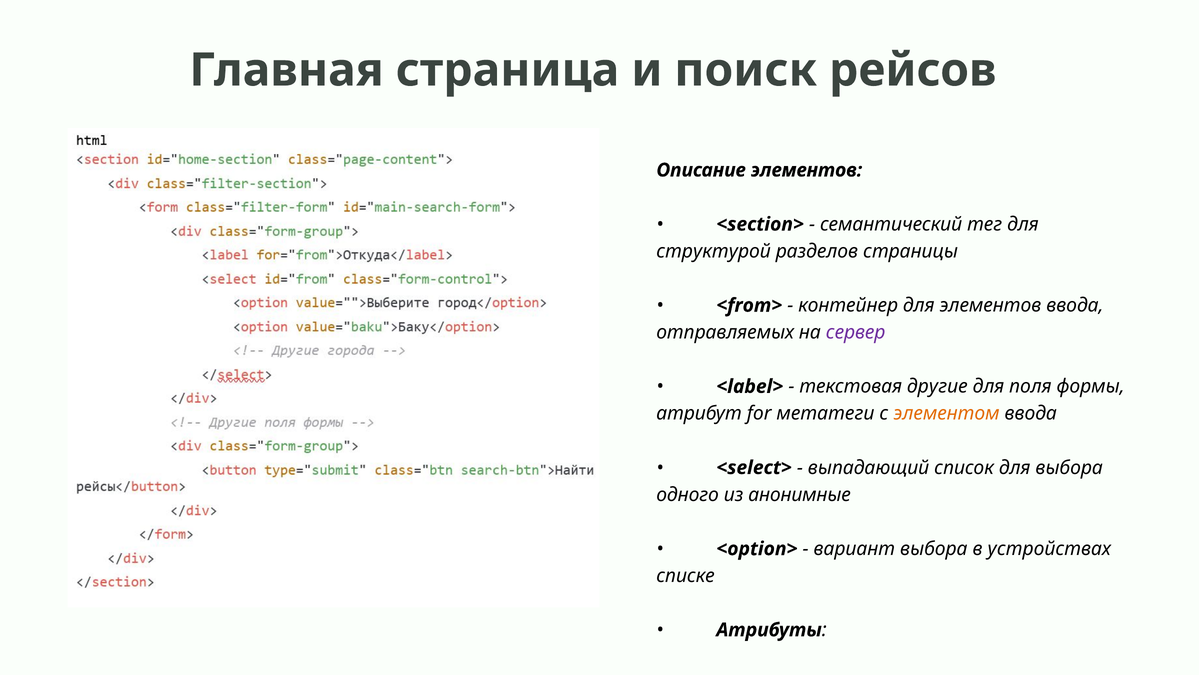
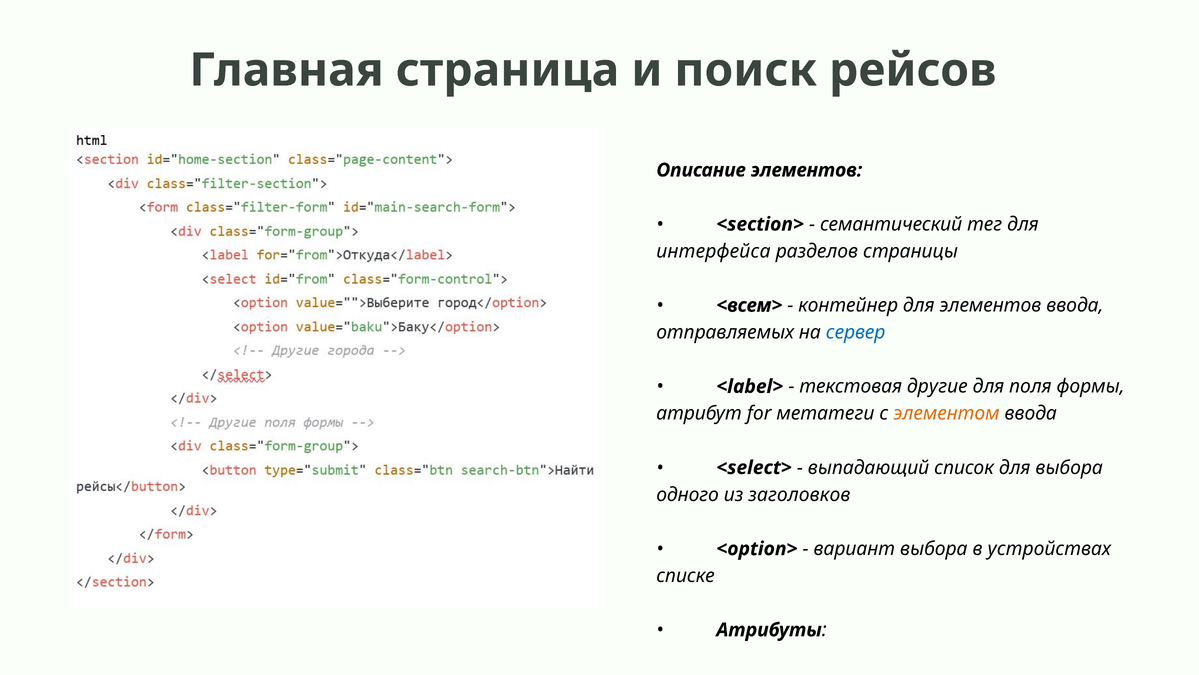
структурой: структурой -> интерфейса
<from>: <from> -> <всем>
сервер colour: purple -> blue
анонимные: анонимные -> заголовков
